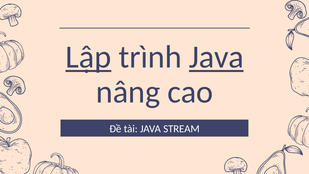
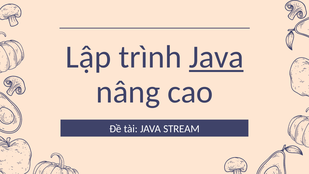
Lập underline: present -> none
